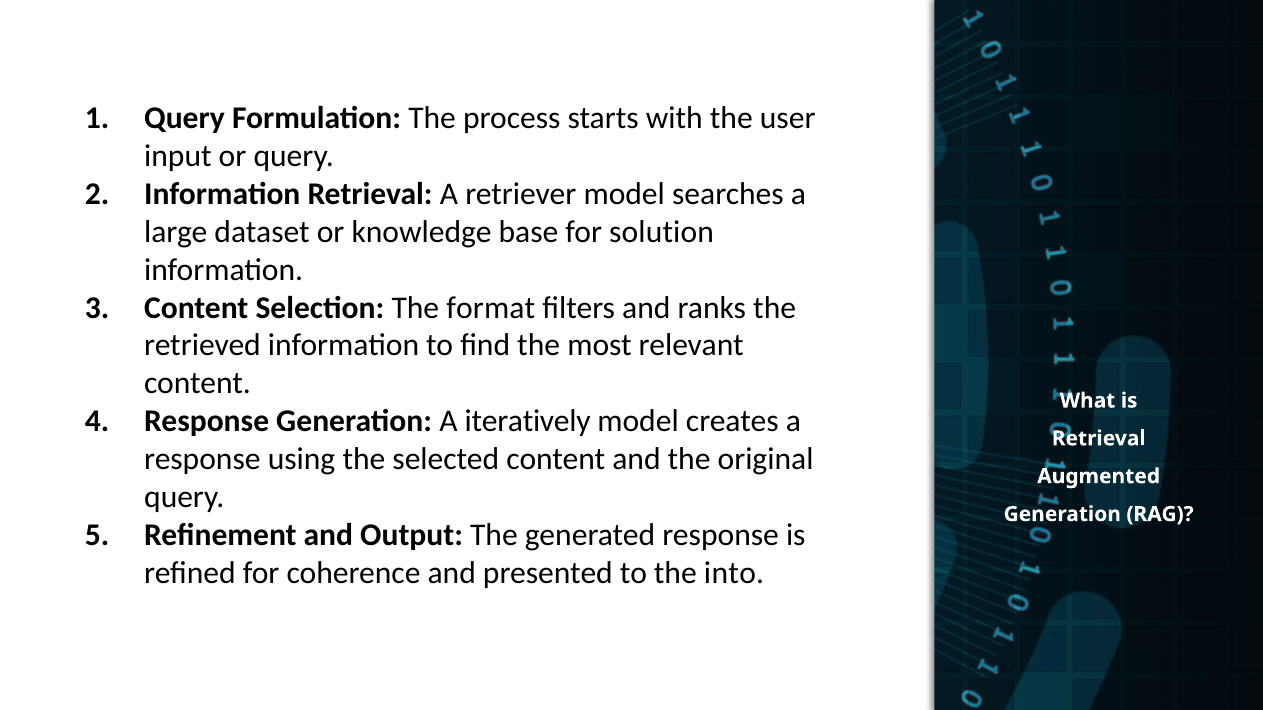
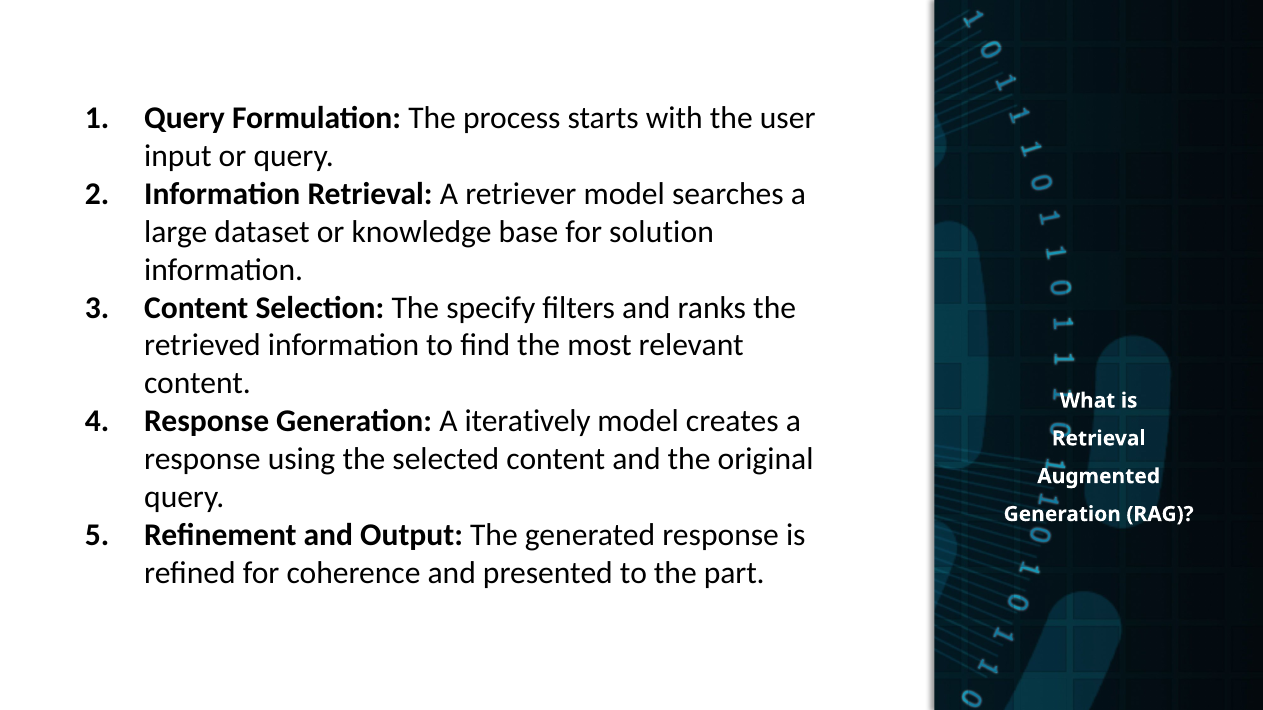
format: format -> specify
into: into -> part
